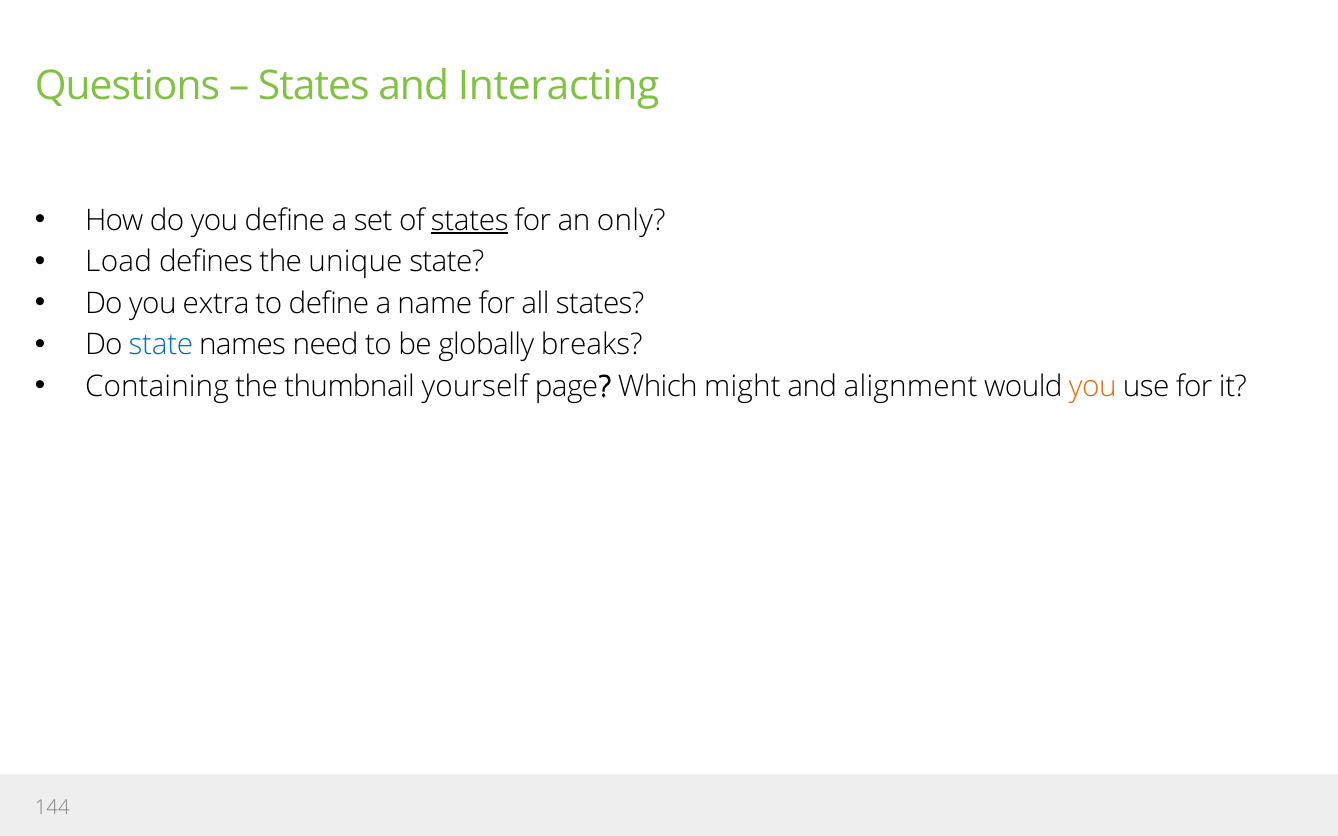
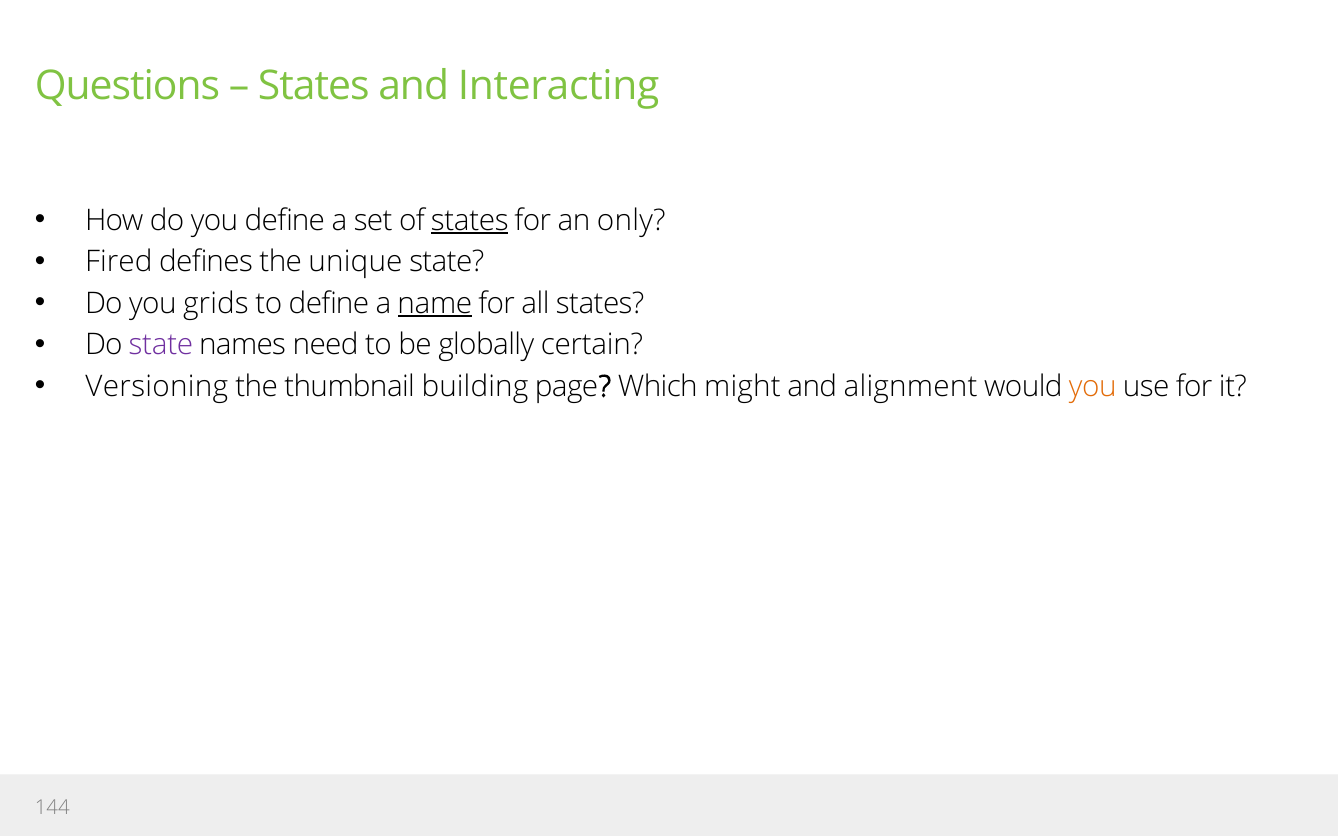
Load: Load -> Fired
extra: extra -> grids
name underline: none -> present
state at (161, 345) colour: blue -> purple
breaks: breaks -> certain
Containing: Containing -> Versioning
yourself: yourself -> building
